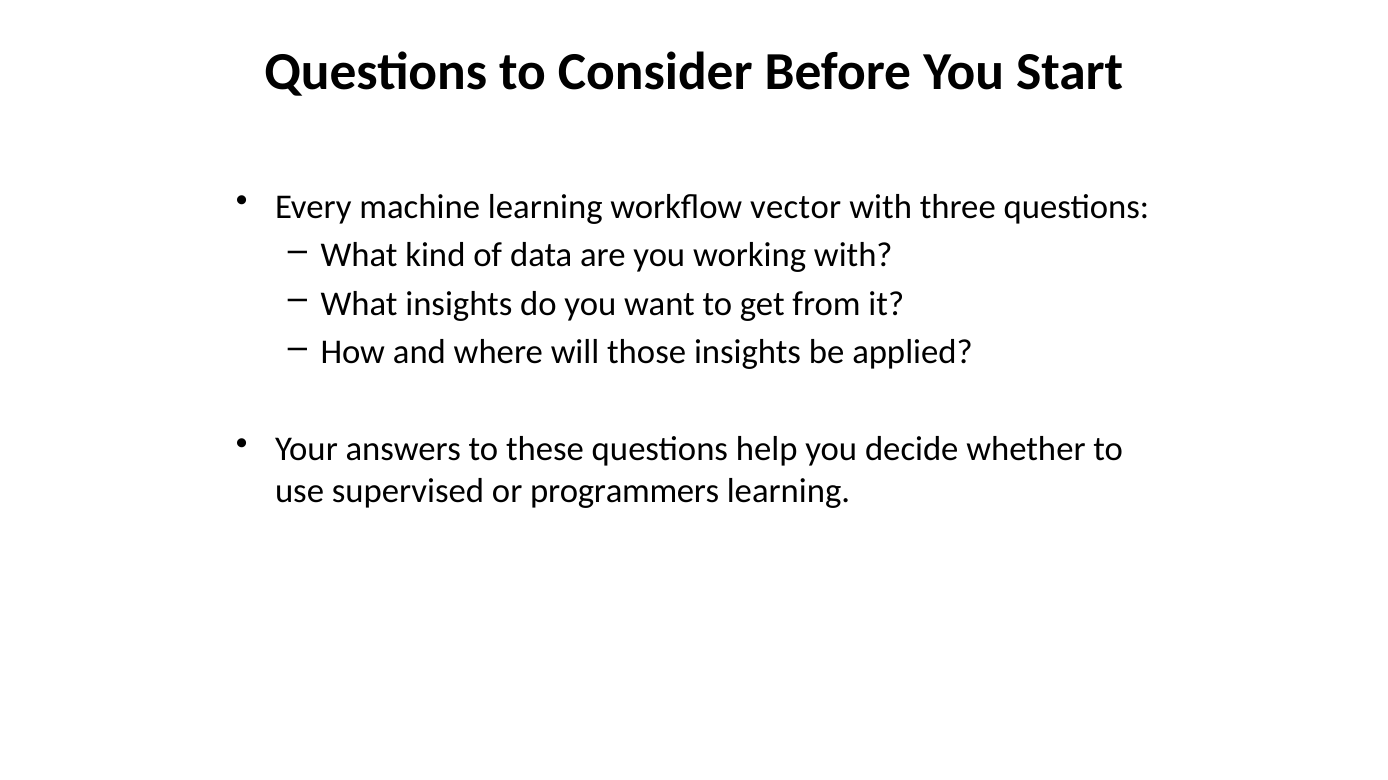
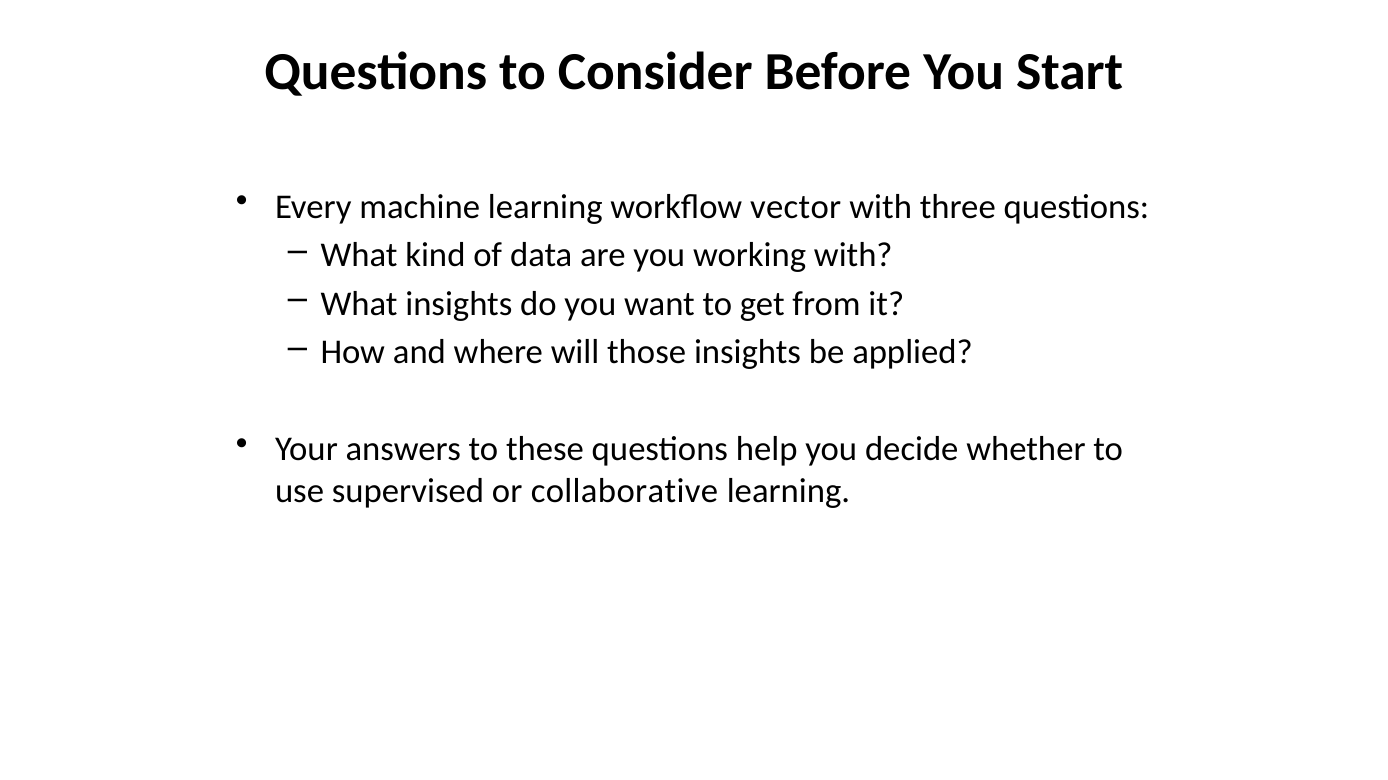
programmers: programmers -> collaborative
